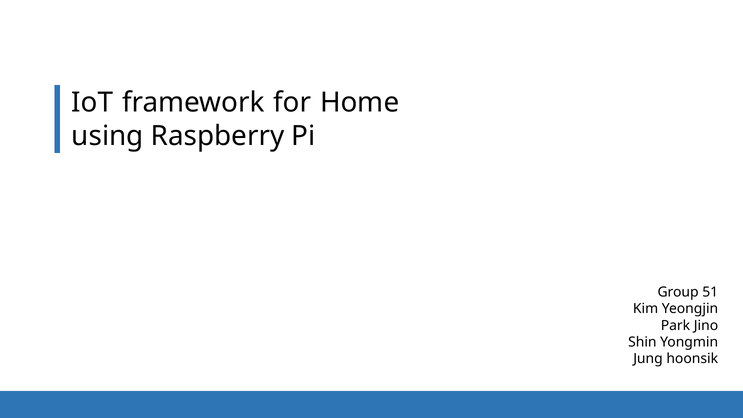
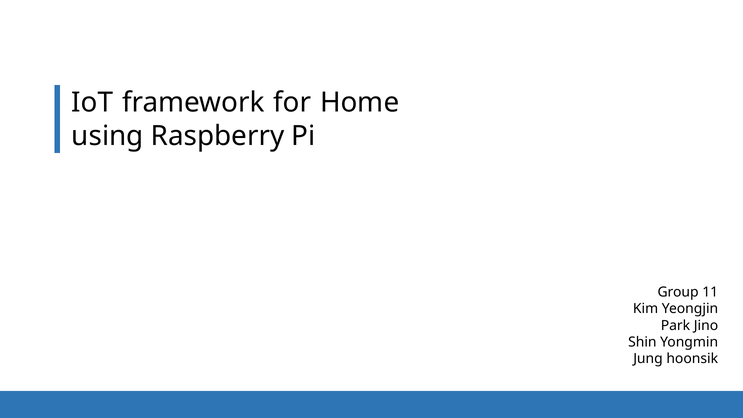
51: 51 -> 11
